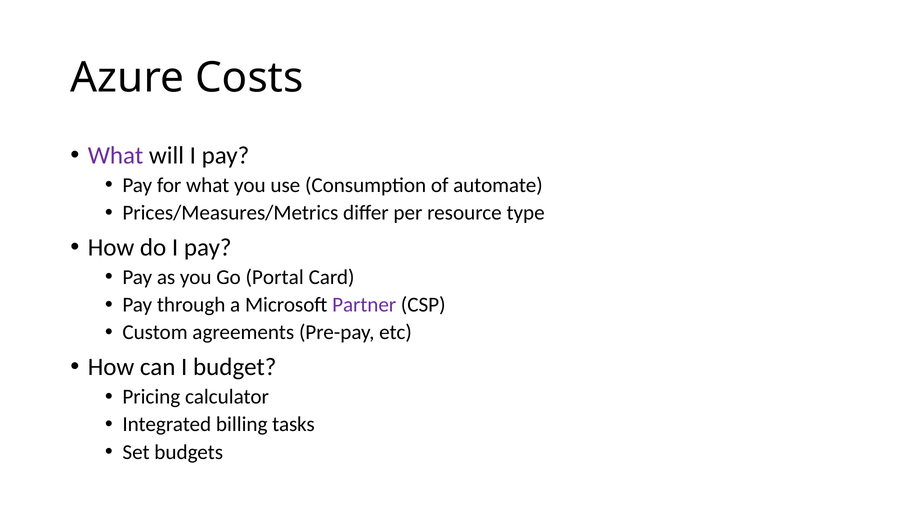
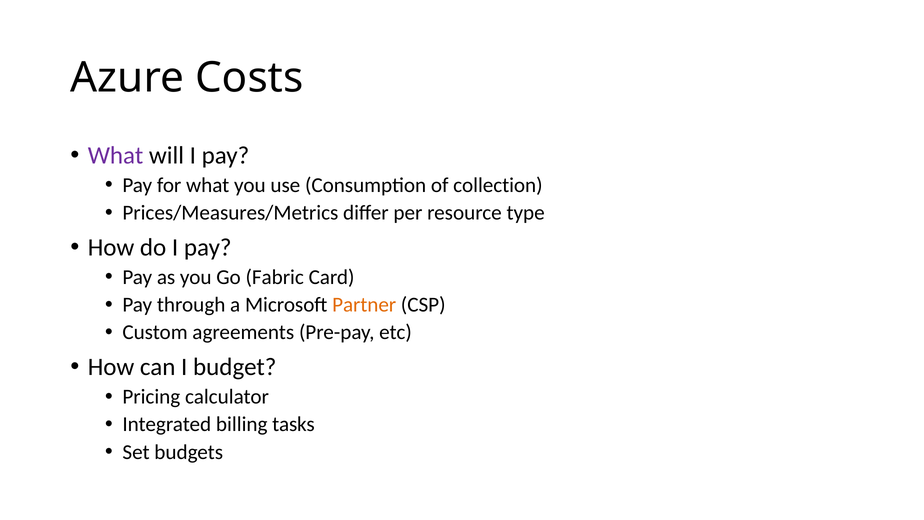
automate: automate -> collection
Portal: Portal -> Fabric
Partner colour: purple -> orange
